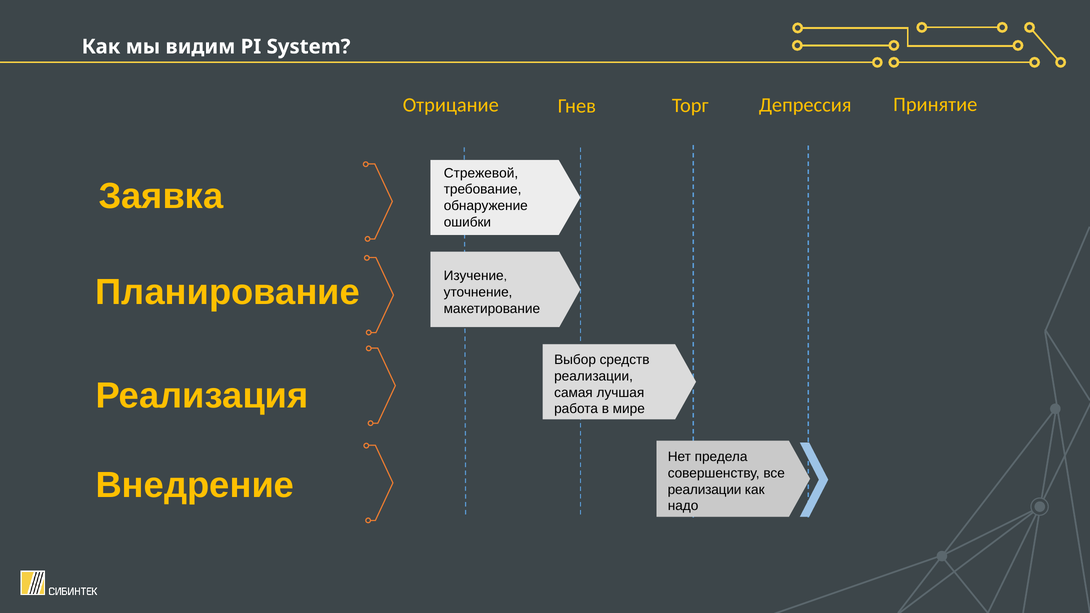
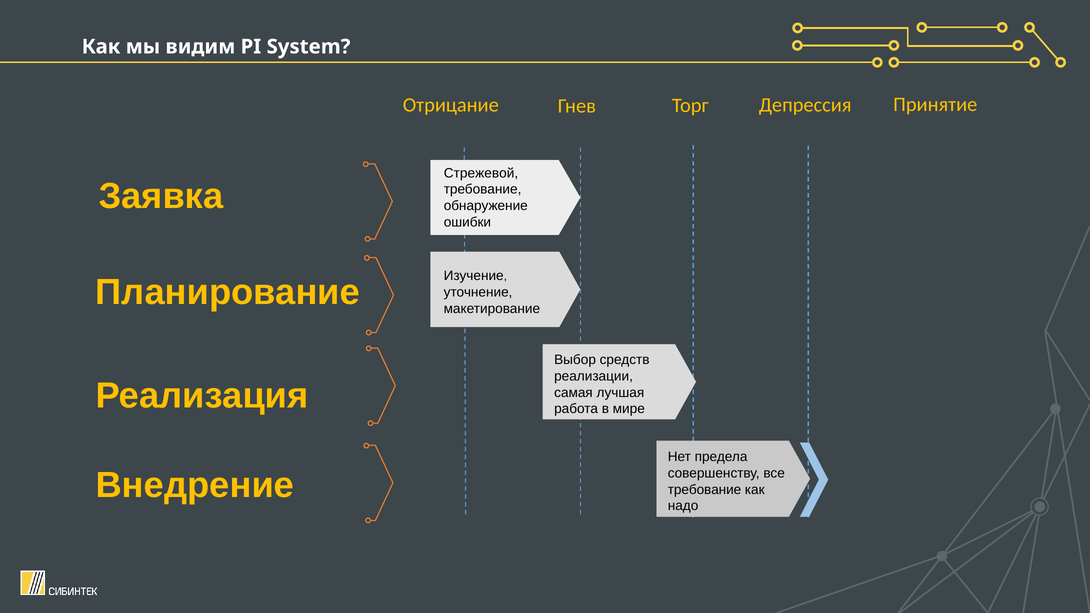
реализации at (705, 490): реализации -> требование
